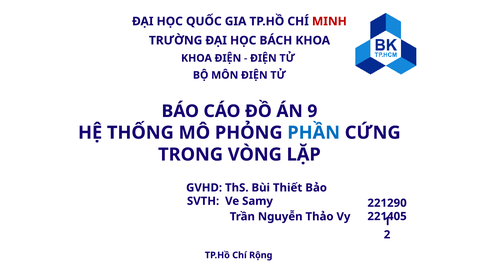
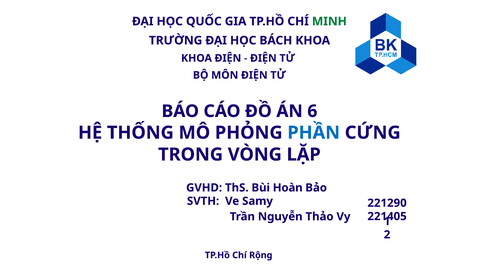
MINH colour: red -> green
9: 9 -> 6
Thiết: Thiết -> Hoàn
